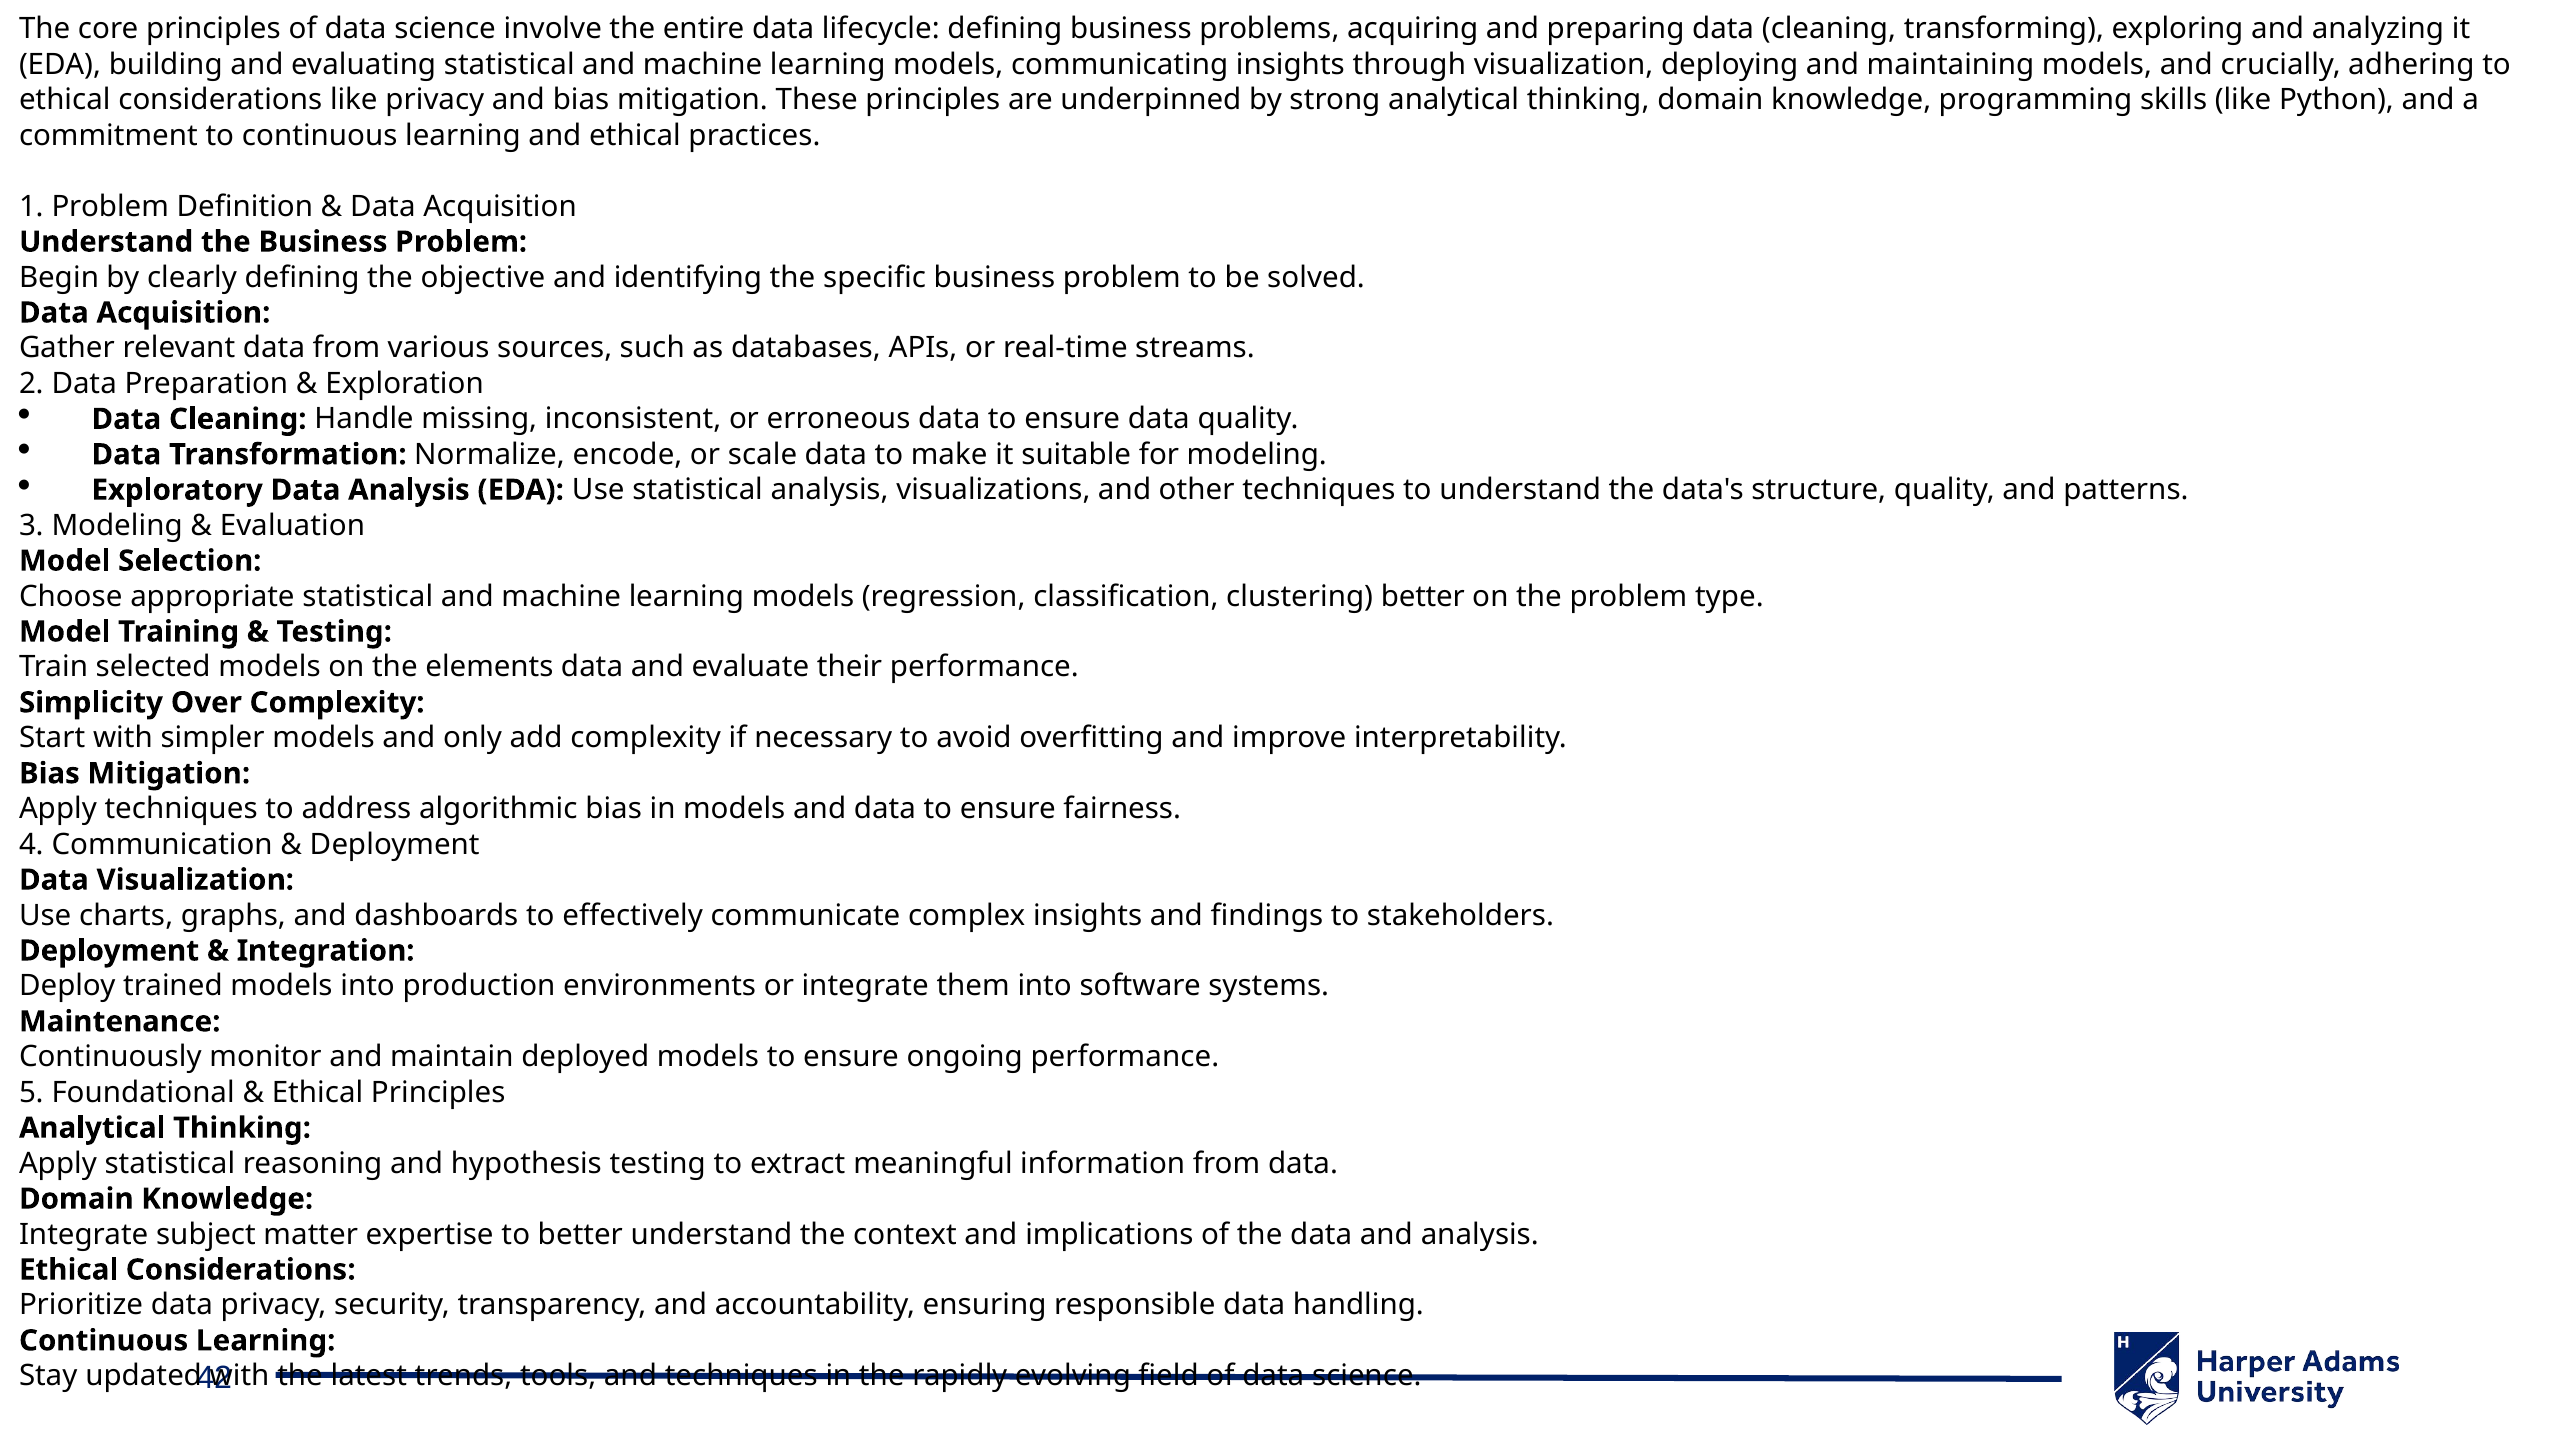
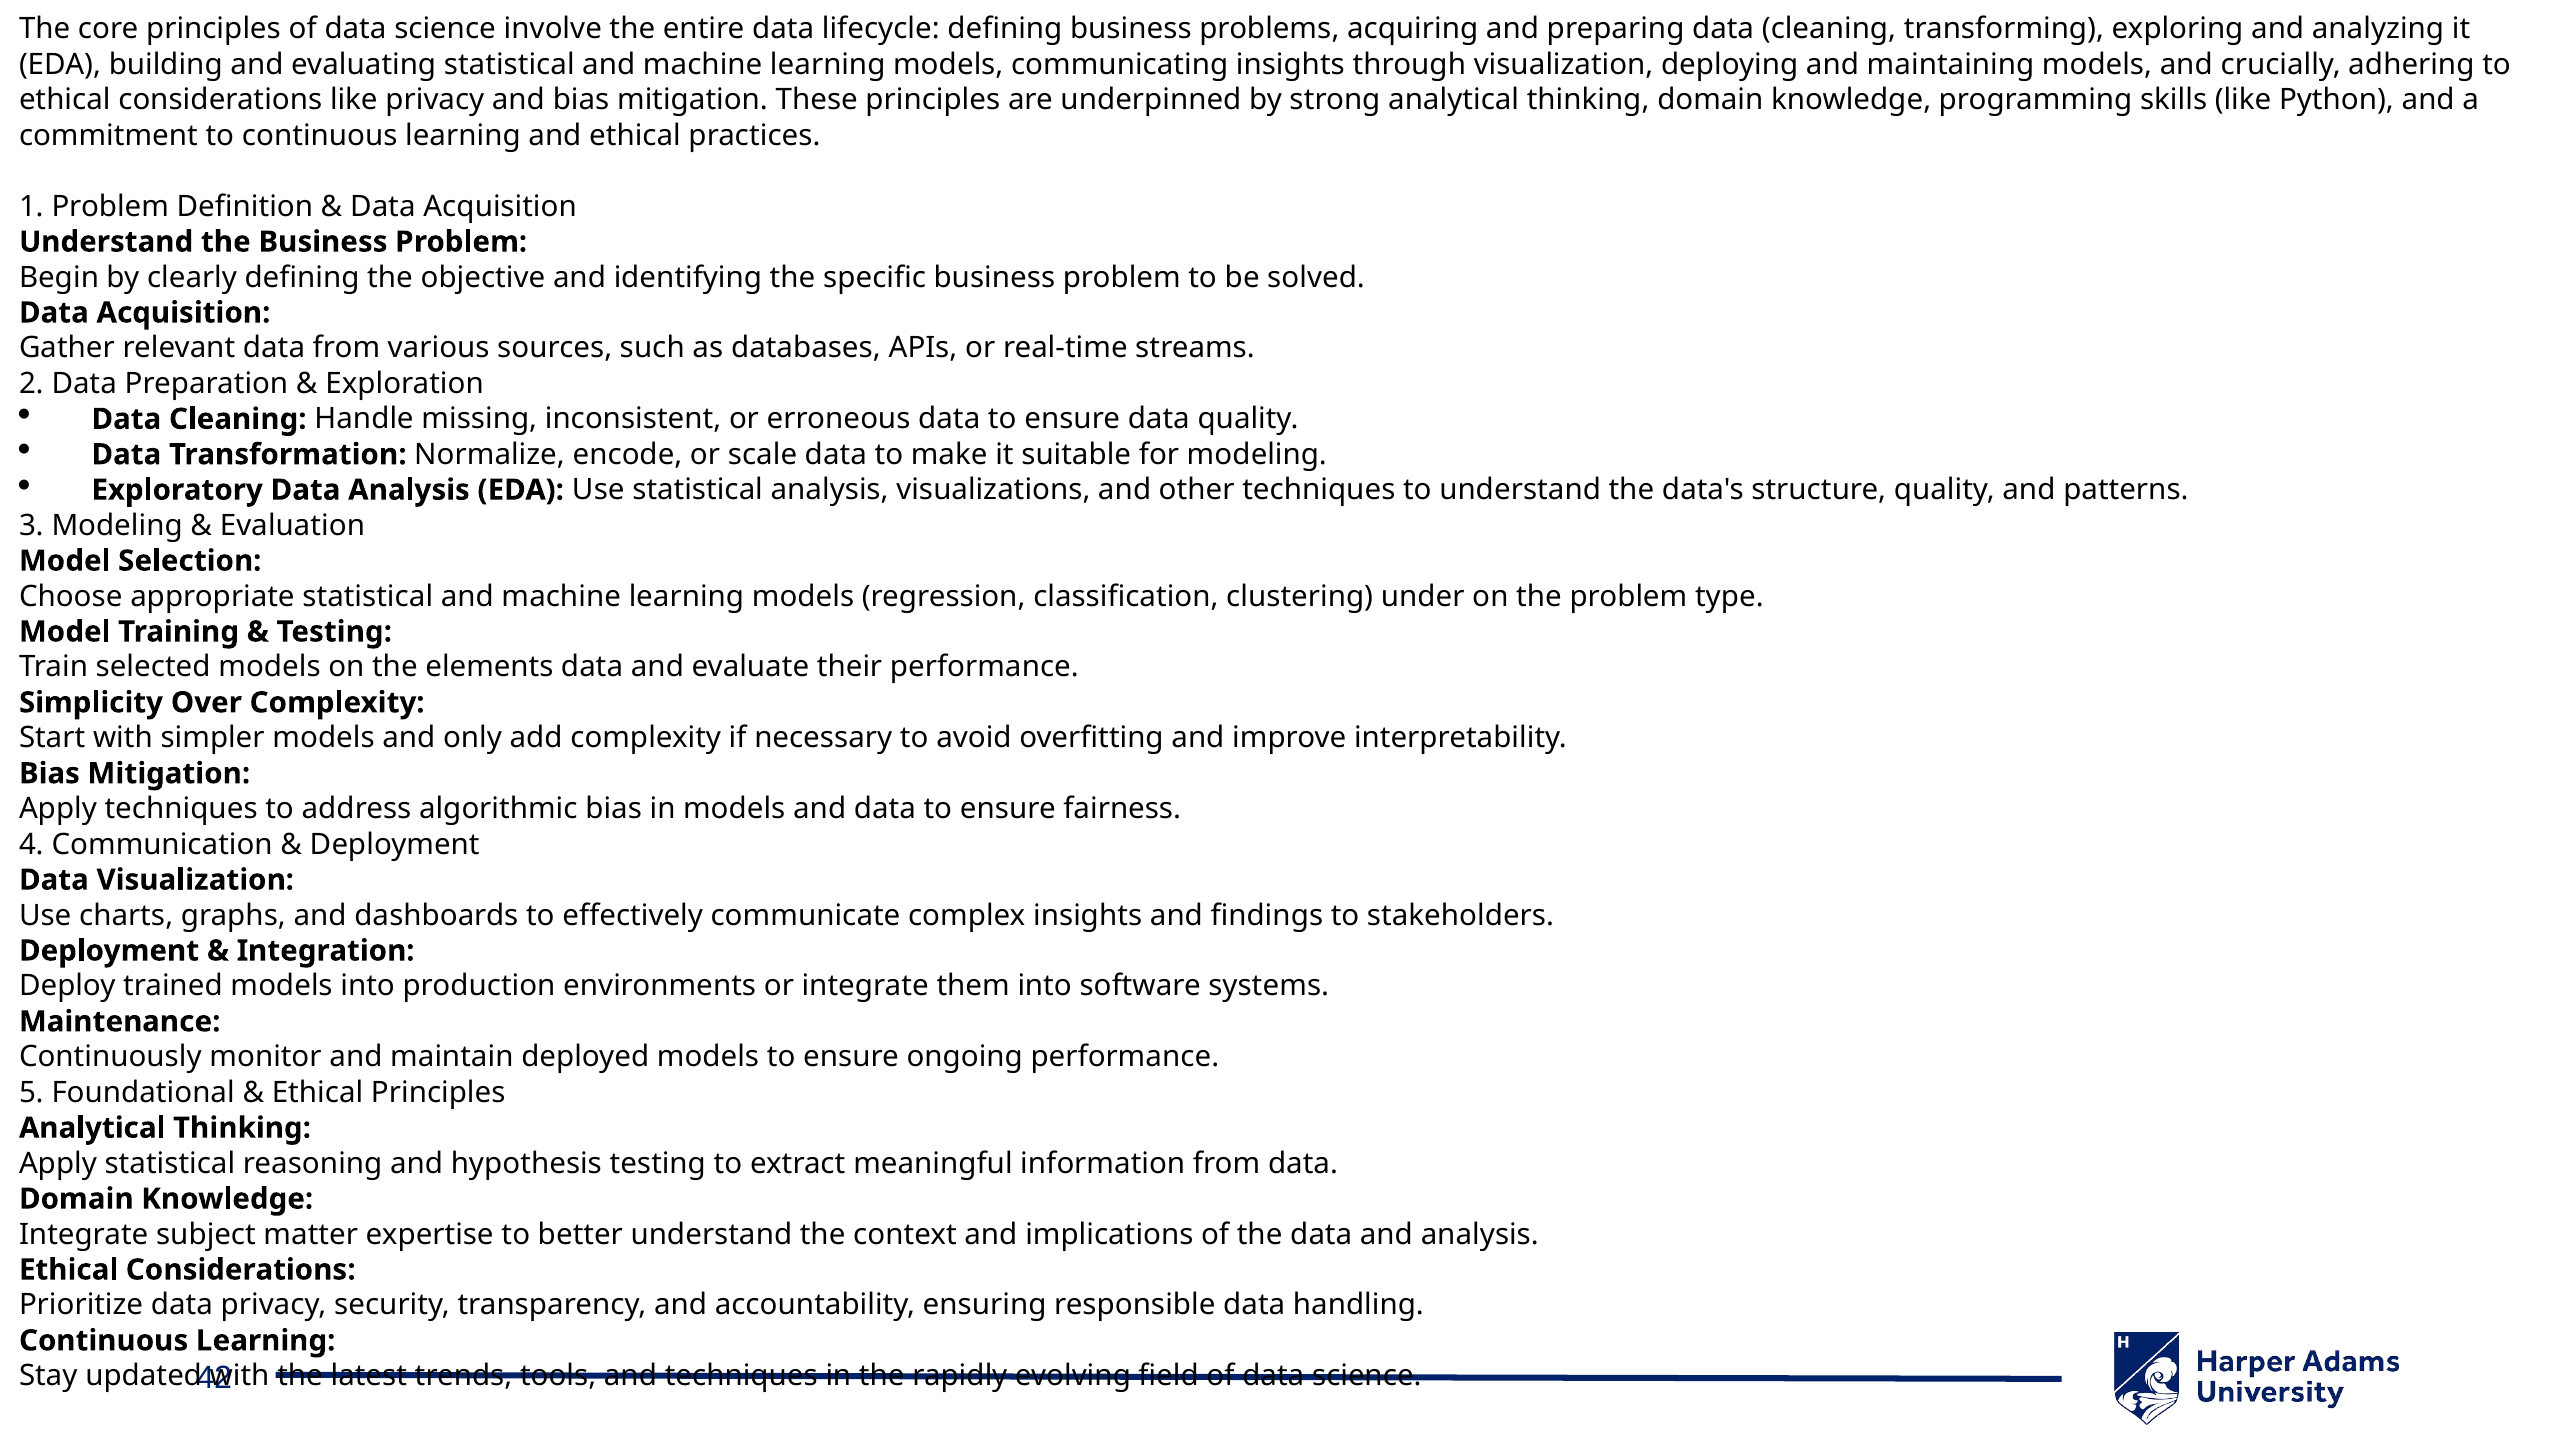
clustering better: better -> under
